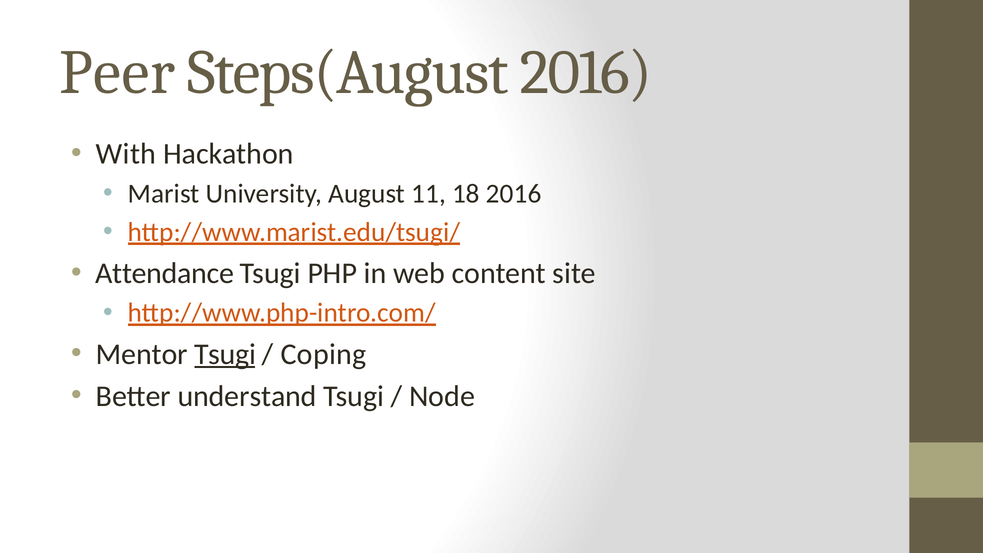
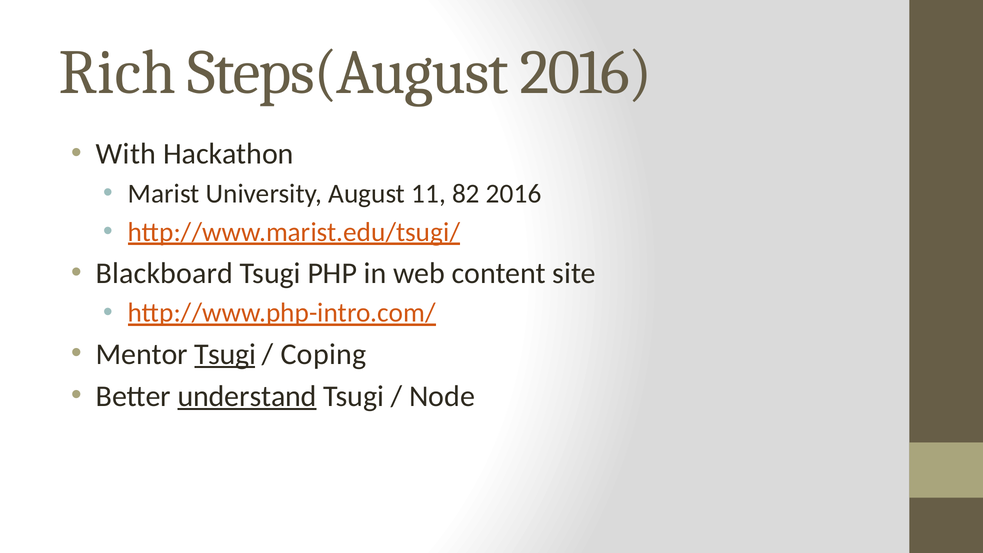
Peer: Peer -> Rich
18: 18 -> 82
Attendance: Attendance -> Blackboard
understand underline: none -> present
